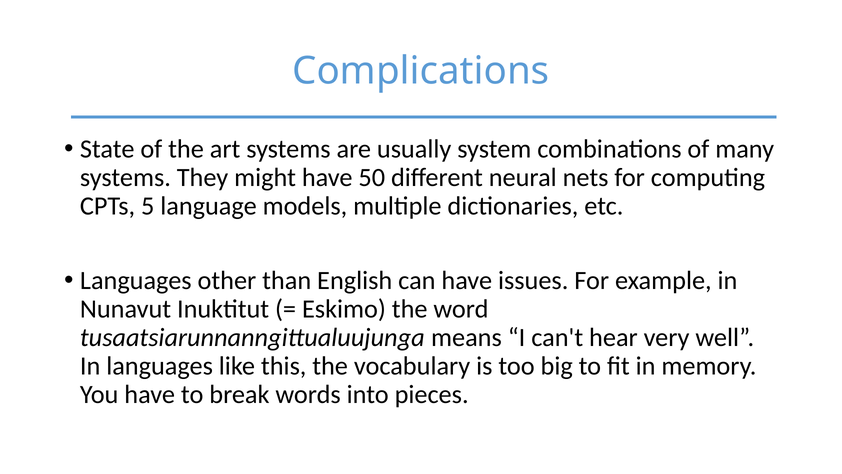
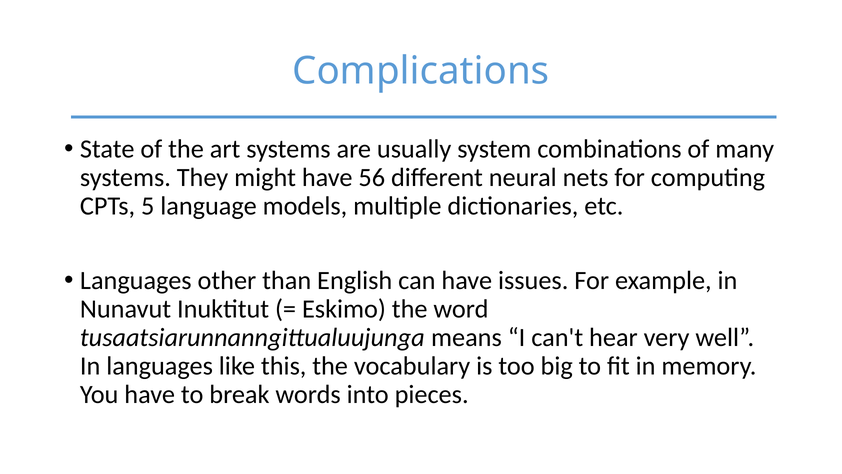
50: 50 -> 56
